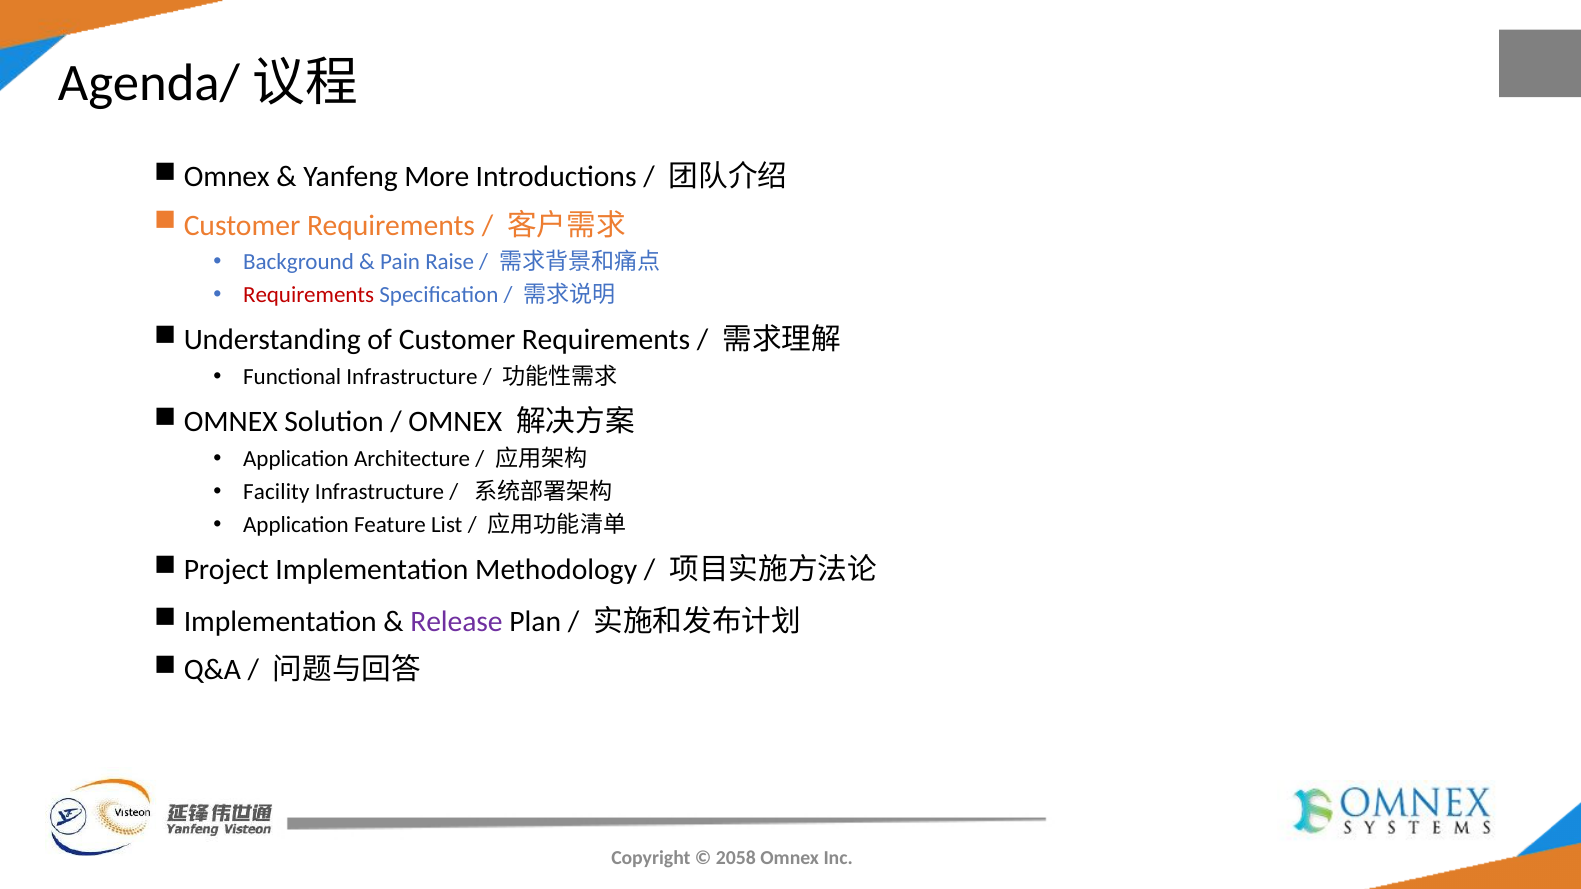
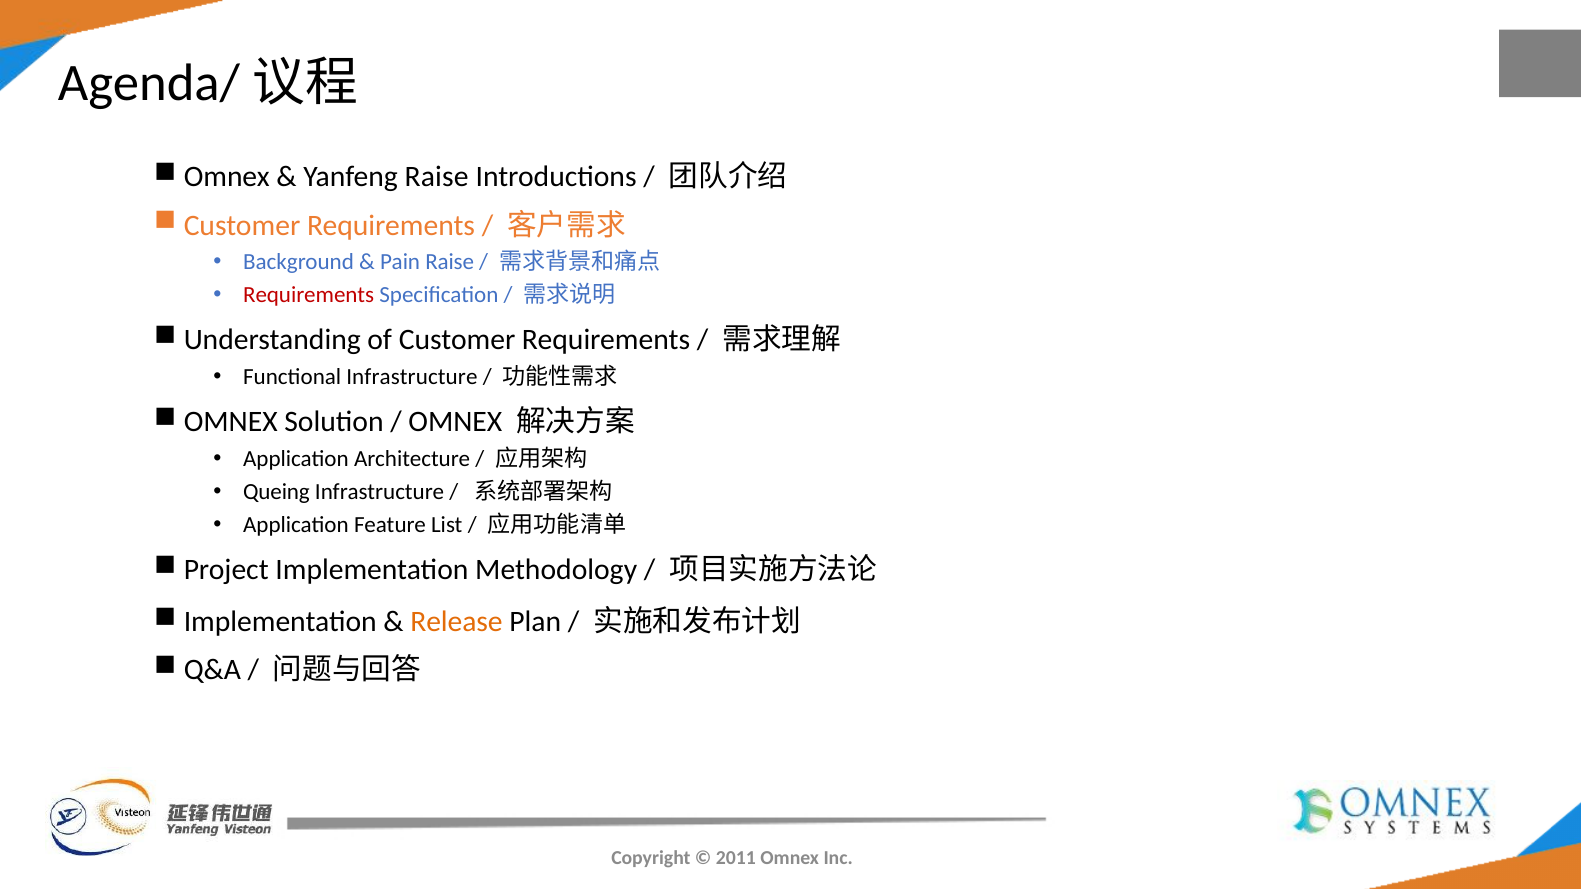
Yanfeng More: More -> Raise
Facility: Facility -> Queing
Release colour: purple -> orange
2058: 2058 -> 2011
